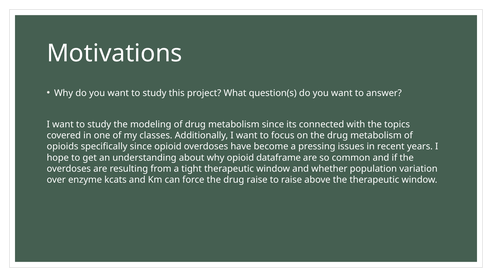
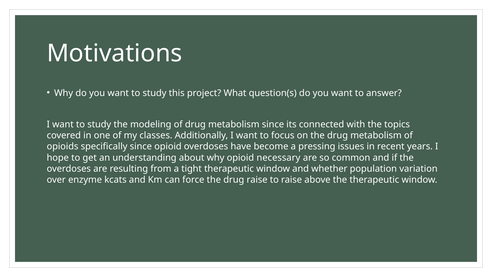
dataframe: dataframe -> necessary
